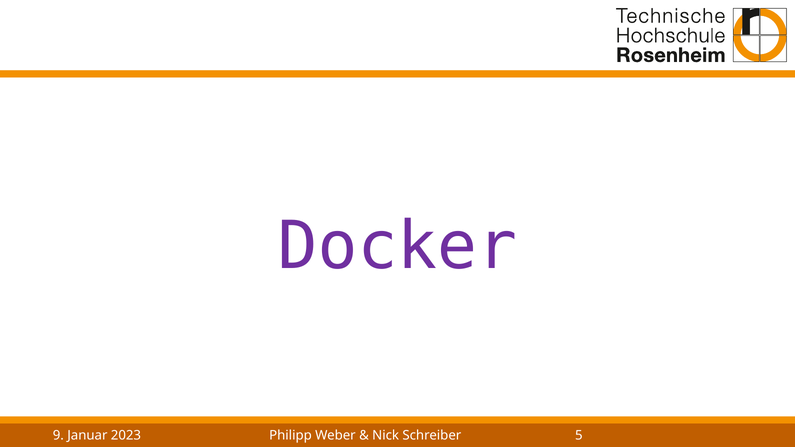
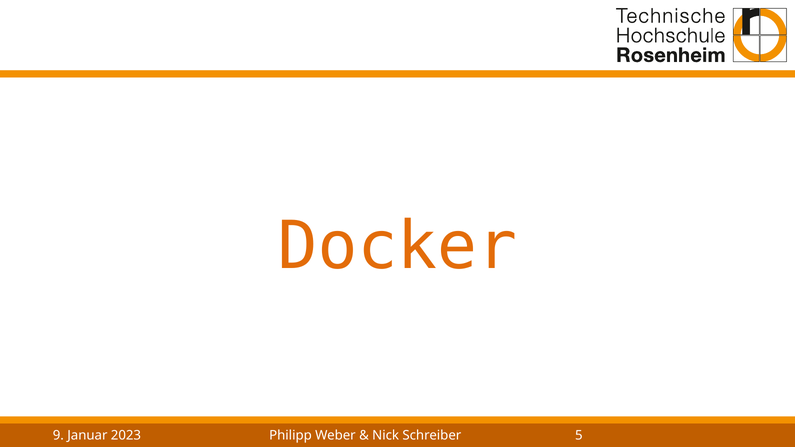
Docker colour: purple -> orange
